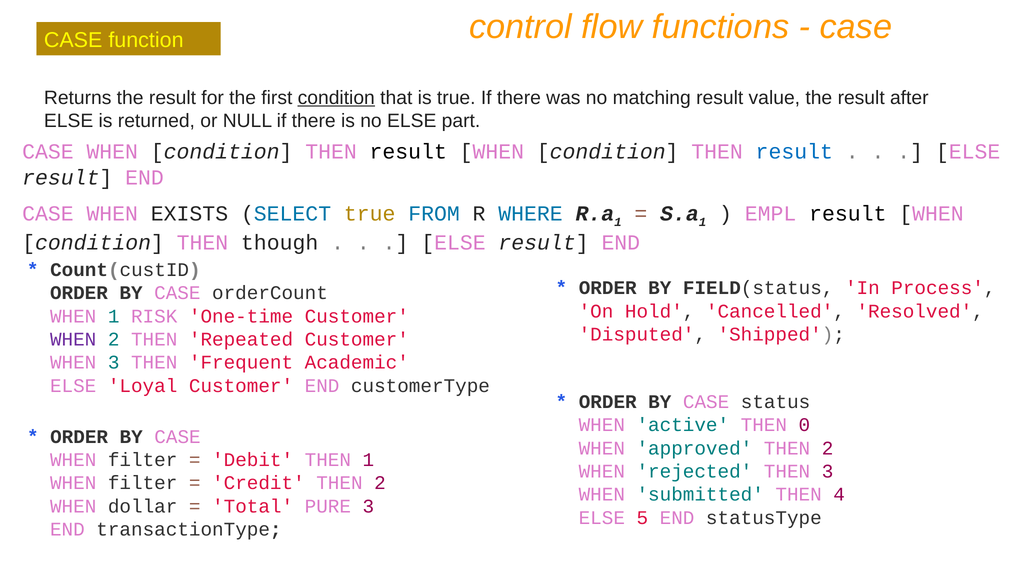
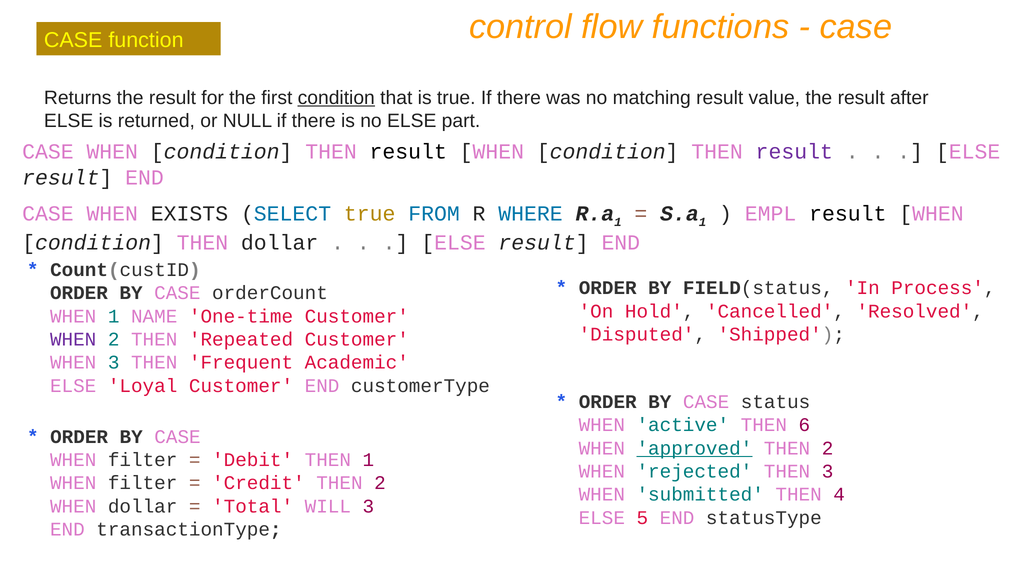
result at (794, 152) colour: blue -> purple
THEN though: though -> dollar
RISK: RISK -> NAME
0: 0 -> 6
approved underline: none -> present
PURE: PURE -> WILL
